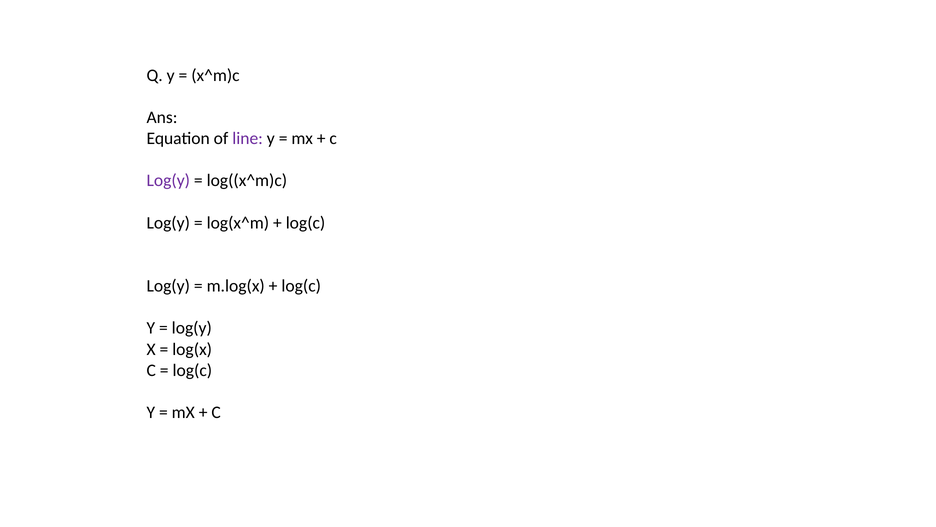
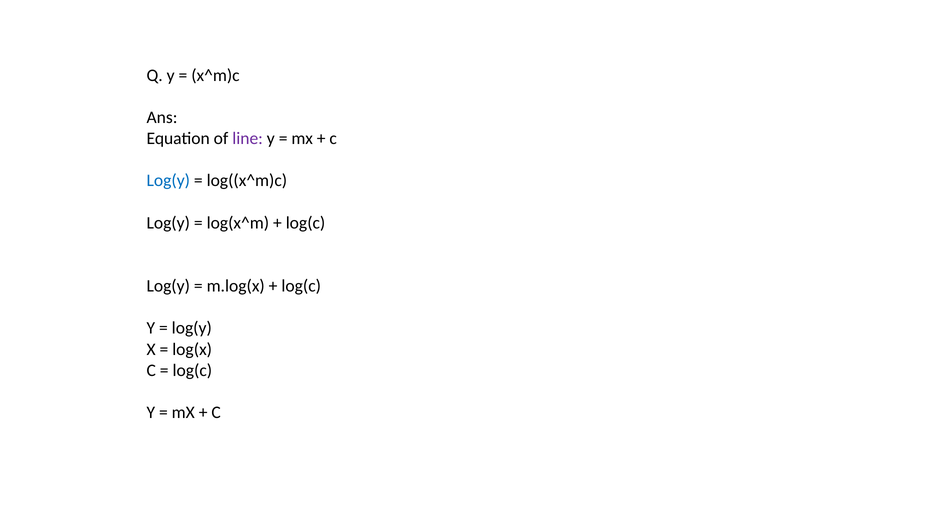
Log(y at (168, 180) colour: purple -> blue
